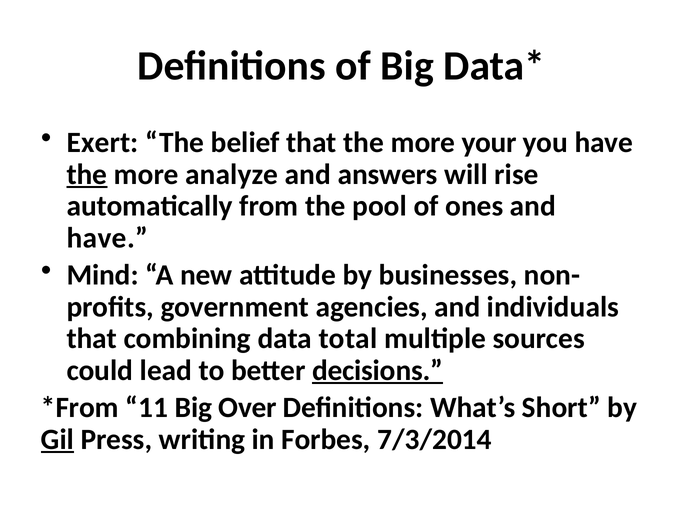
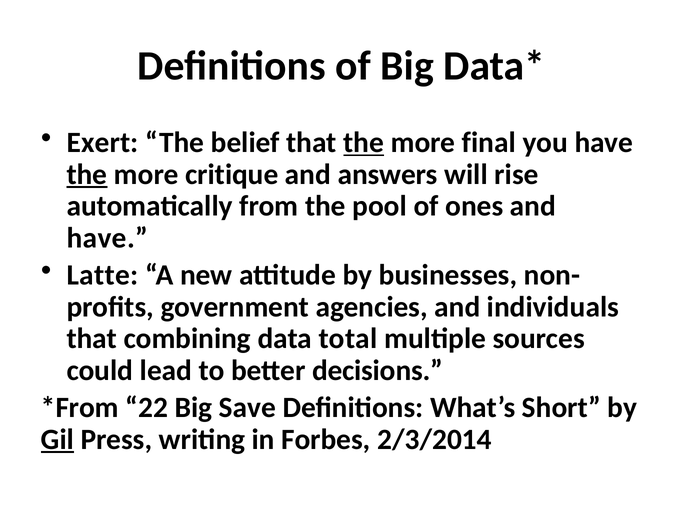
the at (364, 143) underline: none -> present
your: your -> final
analyze: analyze -> critique
Mind: Mind -> Latte
decisions underline: present -> none
11: 11 -> 22
Over: Over -> Save
7/3/2014: 7/3/2014 -> 2/3/2014
